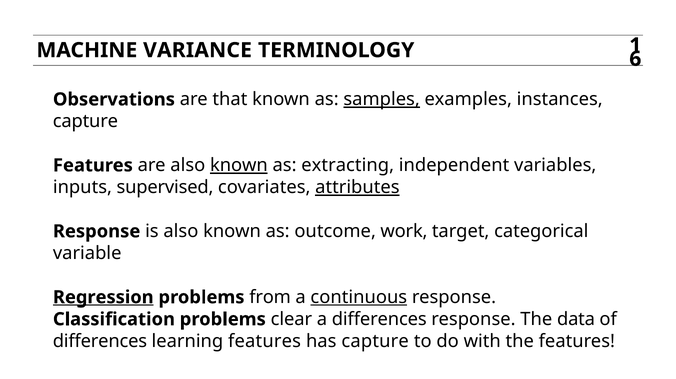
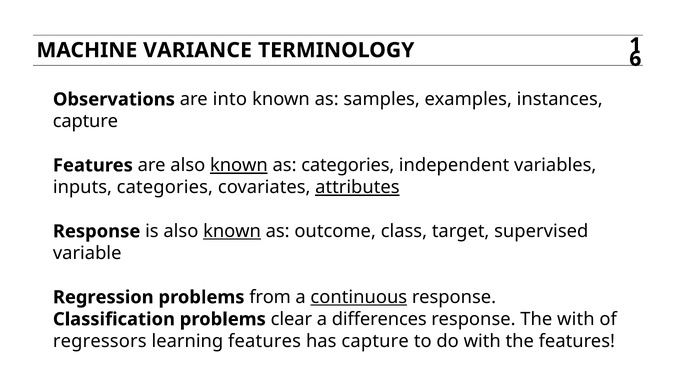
that: that -> into
samples underline: present -> none
as extracting: extracting -> categories
inputs supervised: supervised -> categories
known at (232, 232) underline: none -> present
work: work -> class
categorical: categorical -> supervised
Regression underline: present -> none
The data: data -> with
differences at (100, 342): differences -> regressors
